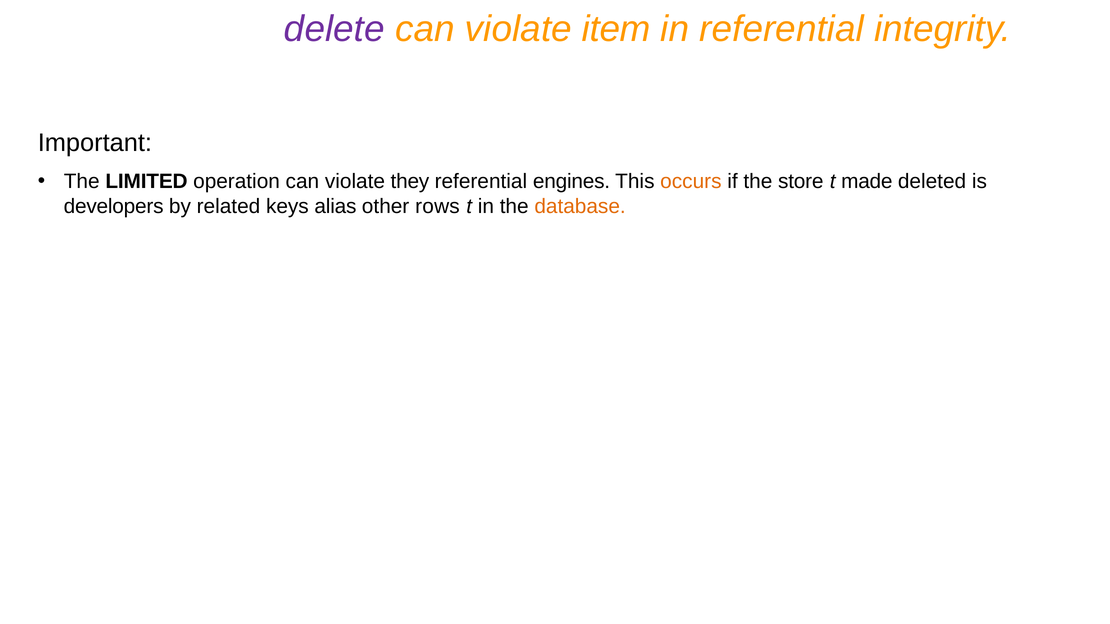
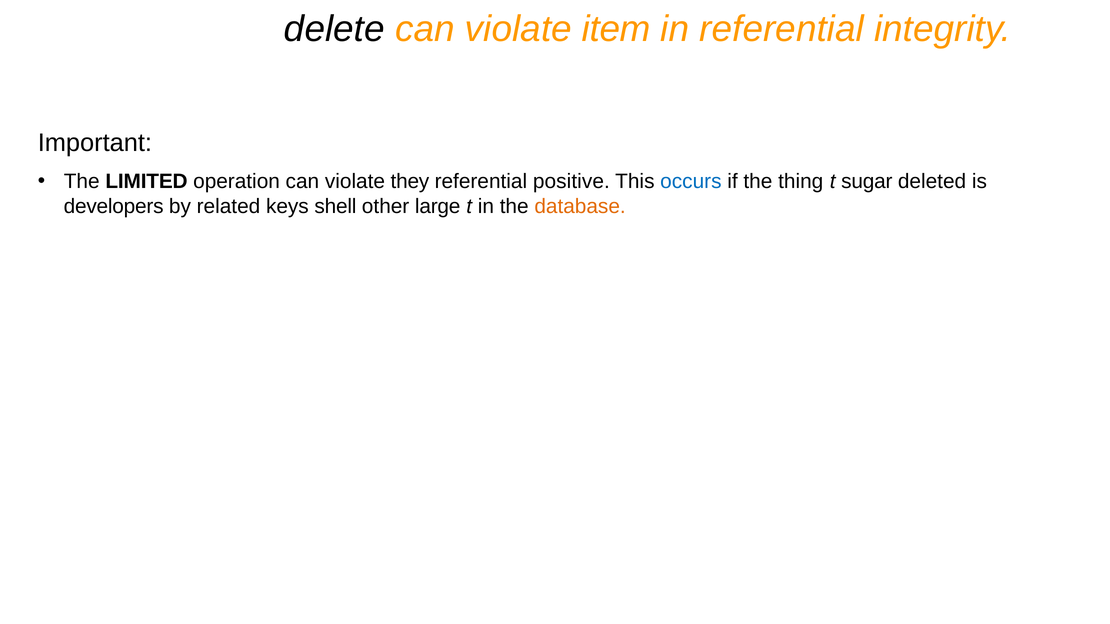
delete colour: purple -> black
engines: engines -> positive
occurs colour: orange -> blue
store: store -> thing
made: made -> sugar
alias: alias -> shell
rows: rows -> large
